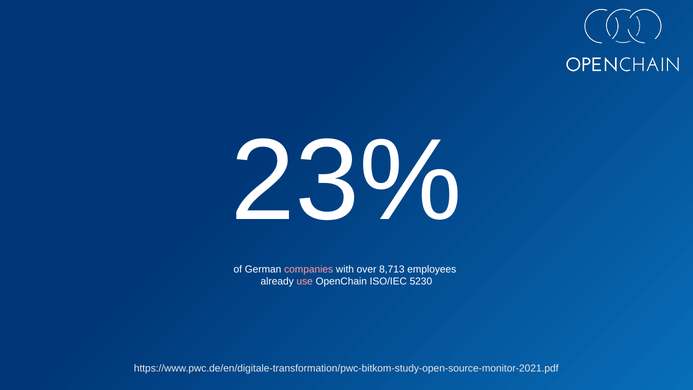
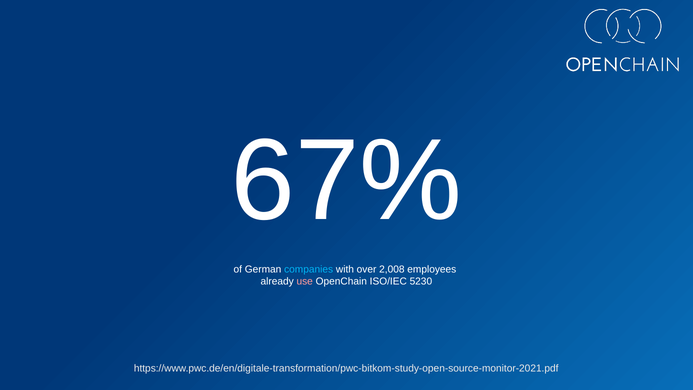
23%: 23% -> 67%
companies colour: pink -> light blue
8,713: 8,713 -> 2,008
